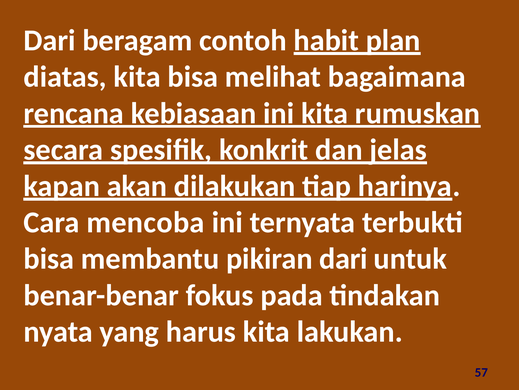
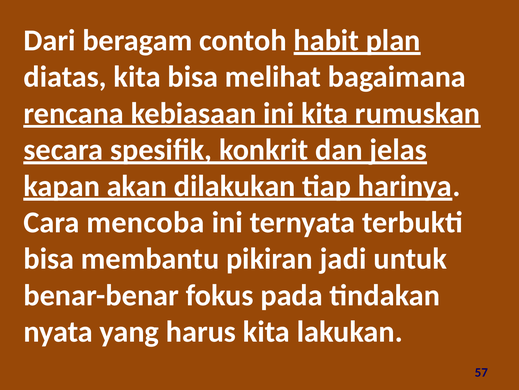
pikiran dari: dari -> jadi
